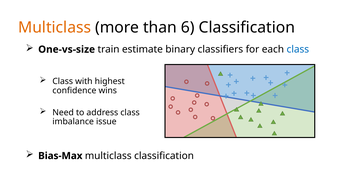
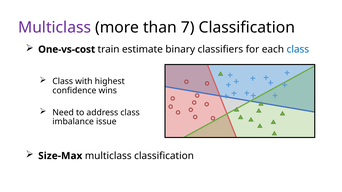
Multiclass at (55, 27) colour: orange -> purple
6: 6 -> 7
One-vs-size: One-vs-size -> One-vs-cost
Bias-Max: Bias-Max -> Size-Max
